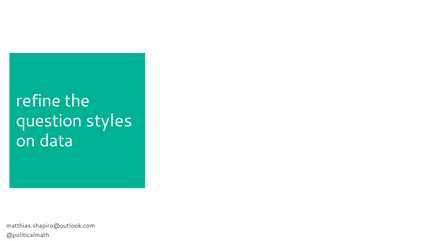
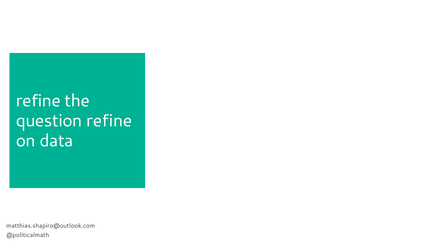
question styles: styles -> refine
